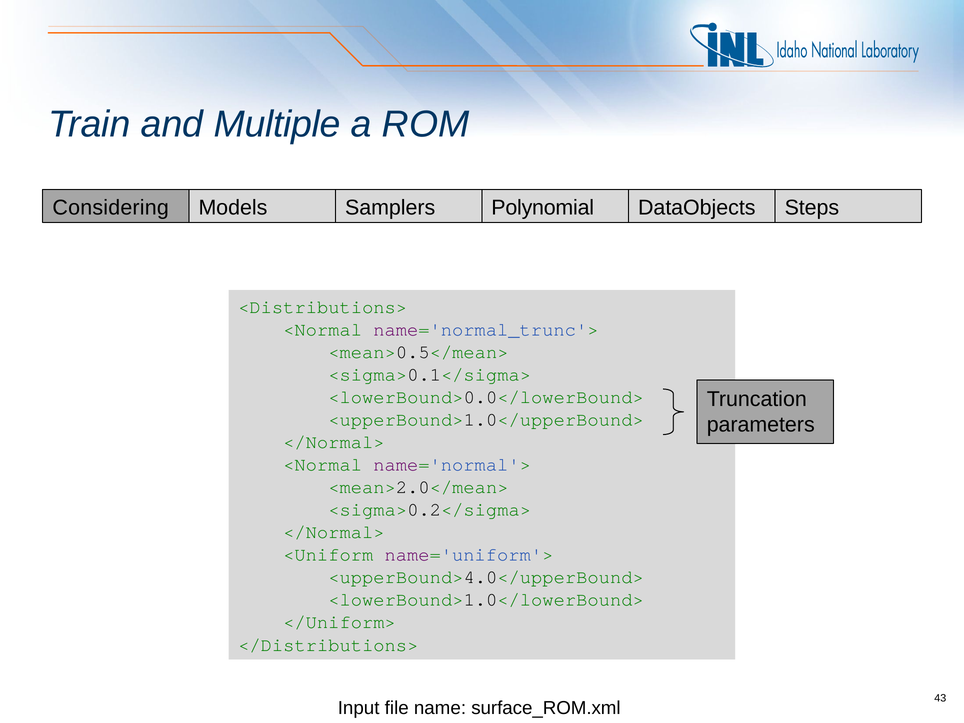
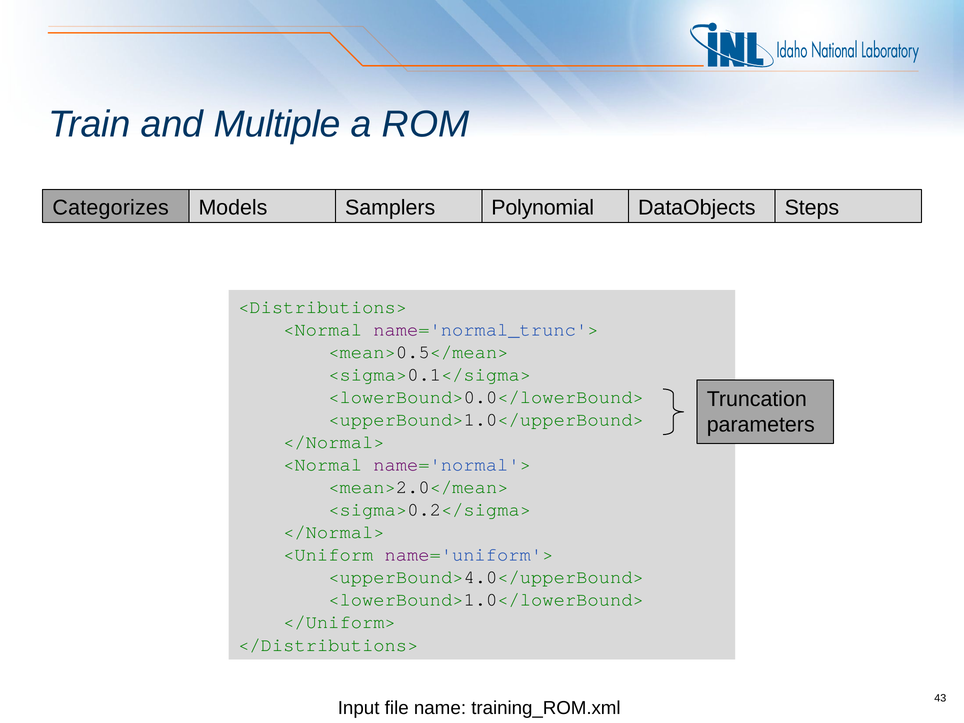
Considering: Considering -> Categorizes
surface_ROM.xml: surface_ROM.xml -> training_ROM.xml
